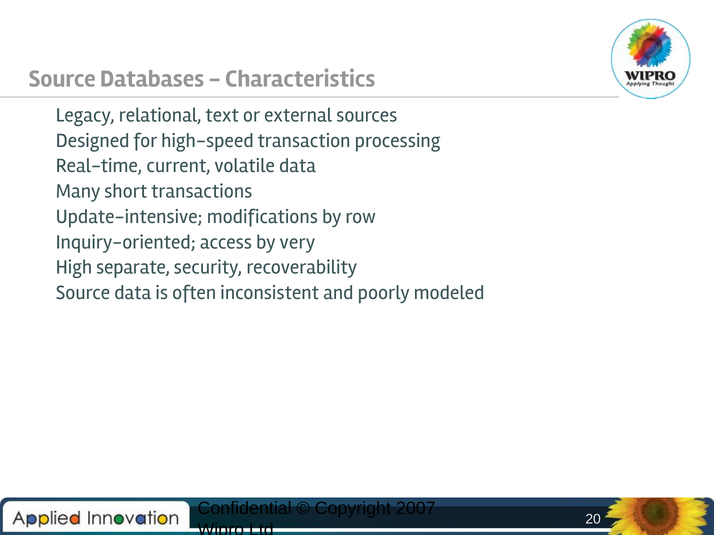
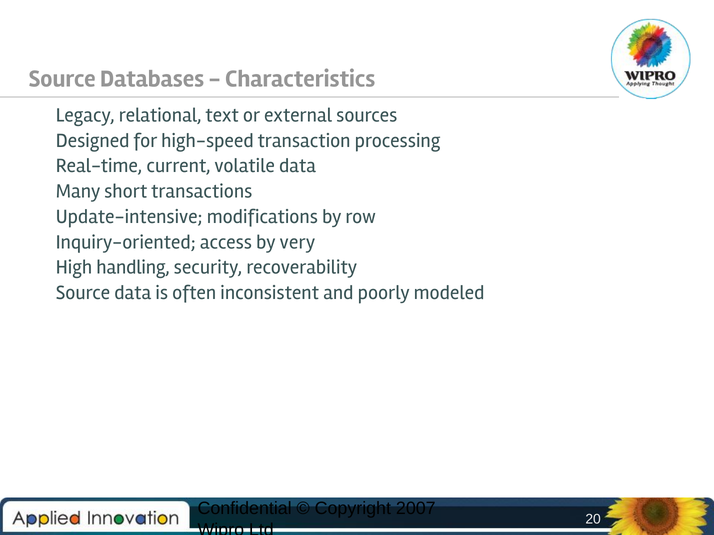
separate: separate -> handling
